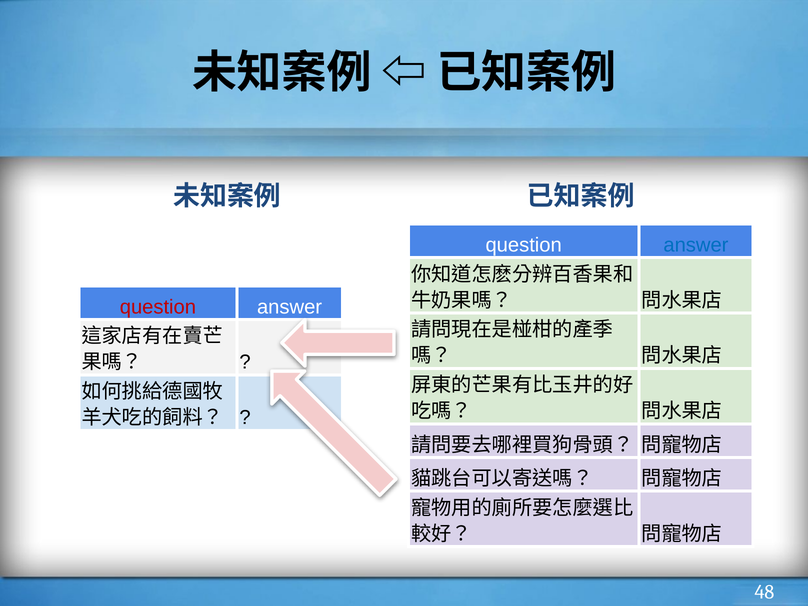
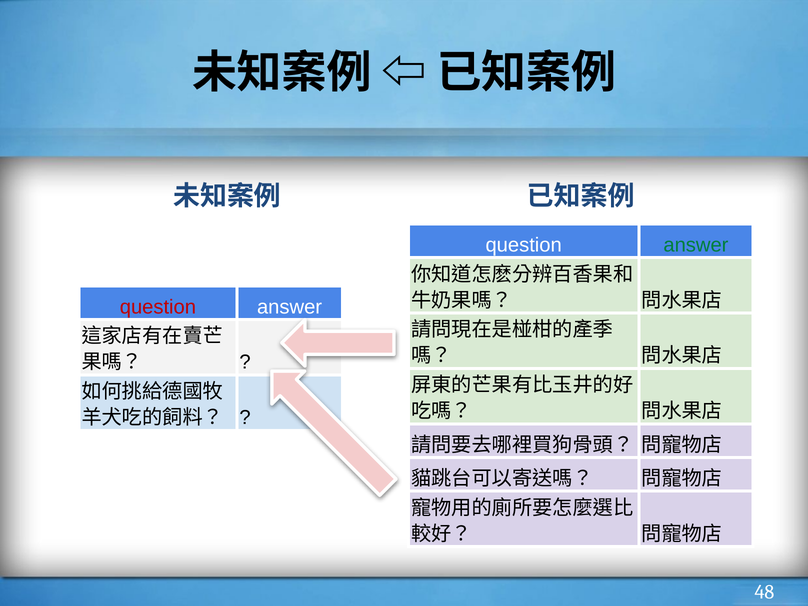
answer at (696, 245) colour: blue -> green
